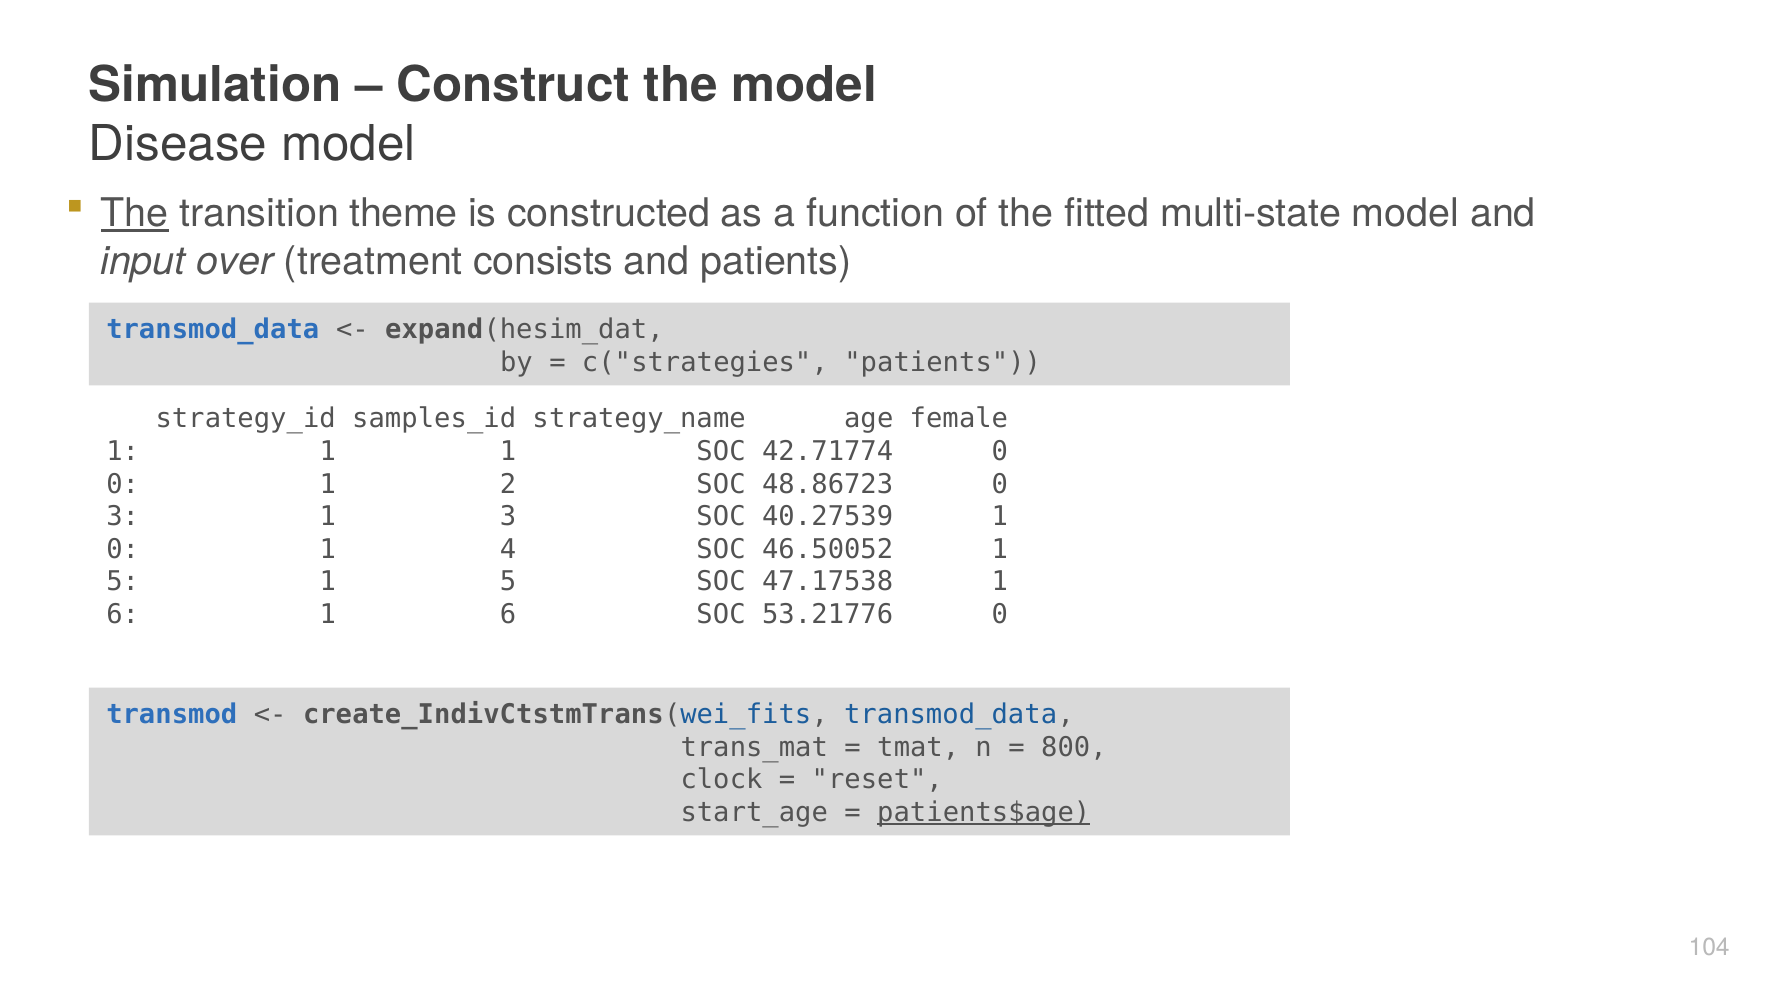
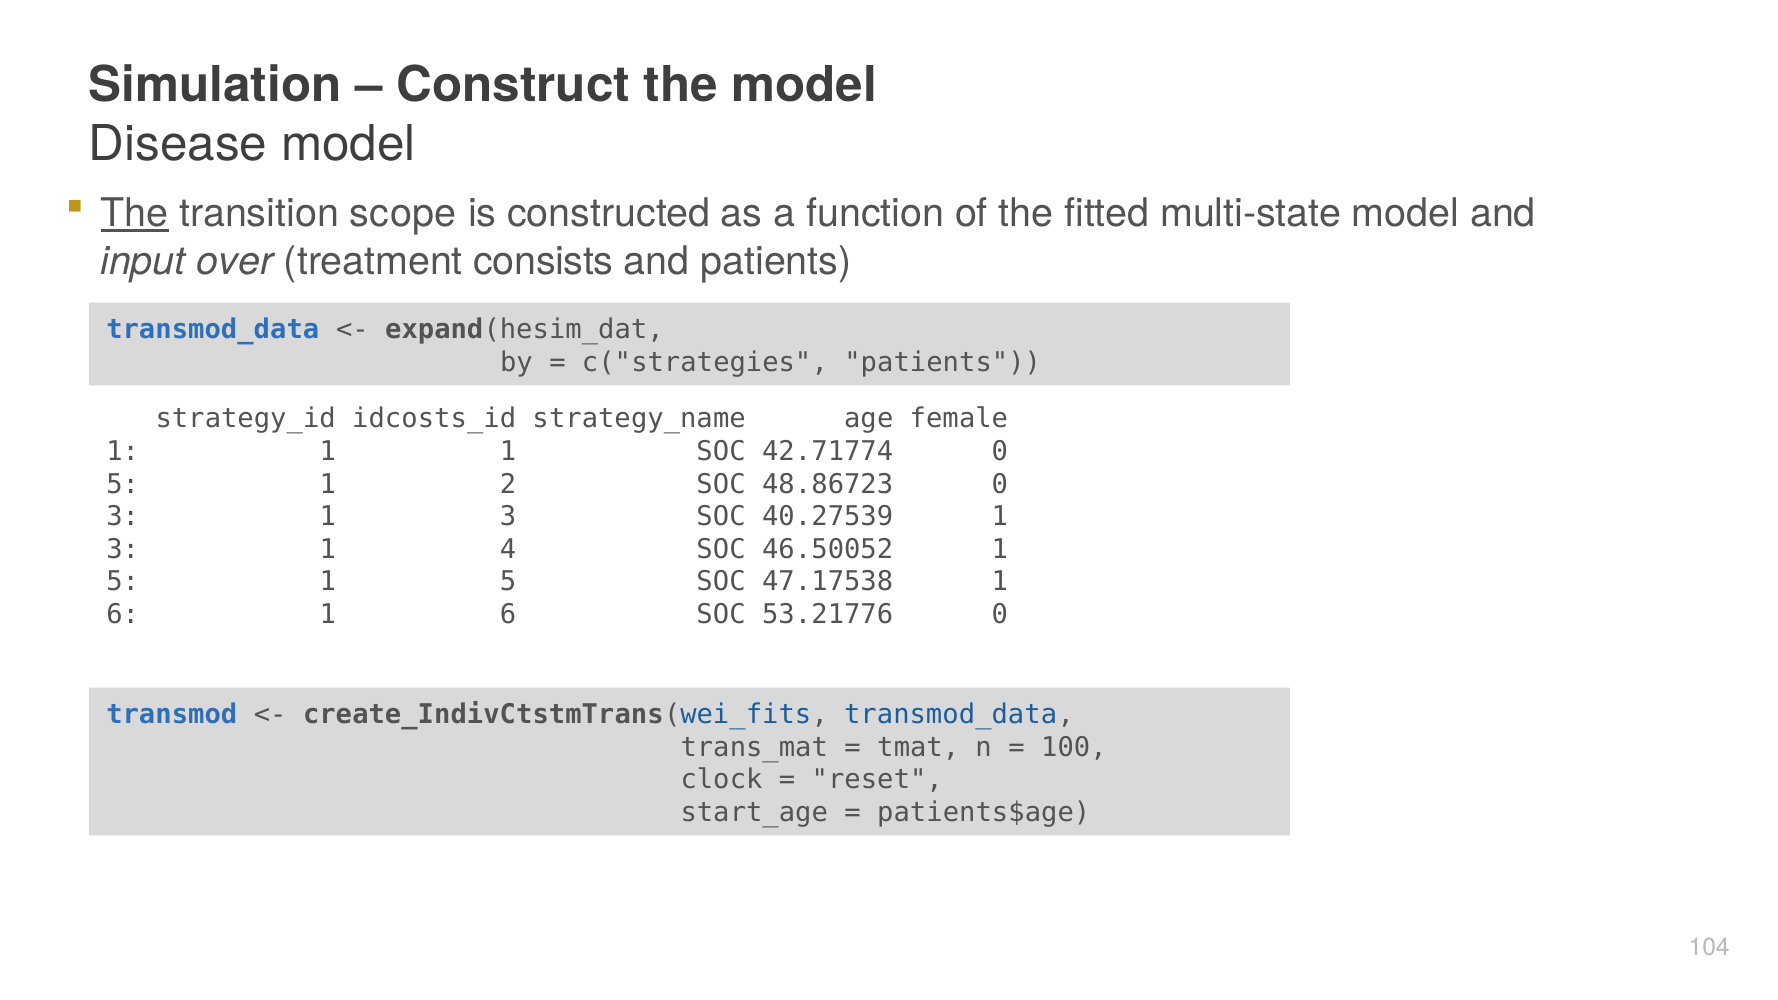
theme: theme -> scope
samples_id: samples_id -> idcosts_id
0 at (123, 484): 0 -> 5
0 at (123, 549): 0 -> 3
800: 800 -> 100
patients$age underline: present -> none
